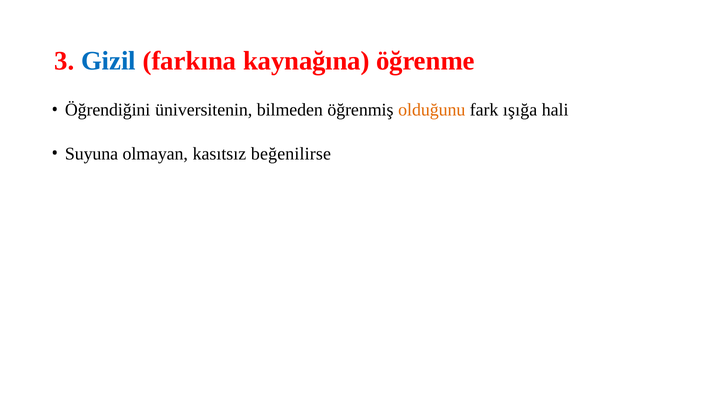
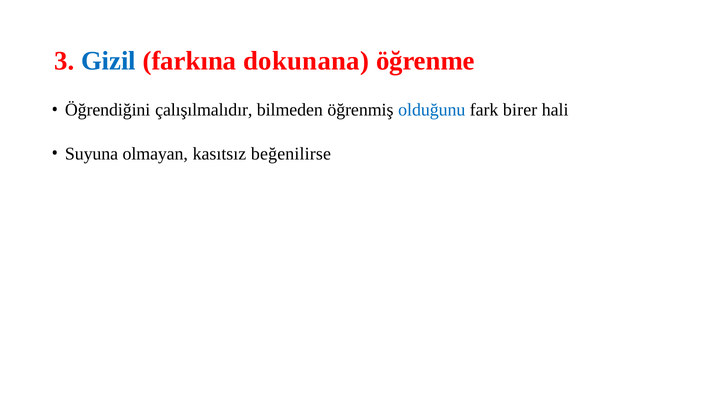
kaynağına: kaynağına -> dokunana
üniversitenin: üniversitenin -> çalışılmalıdır
olduğunu colour: orange -> blue
ışığa: ışığa -> birer
